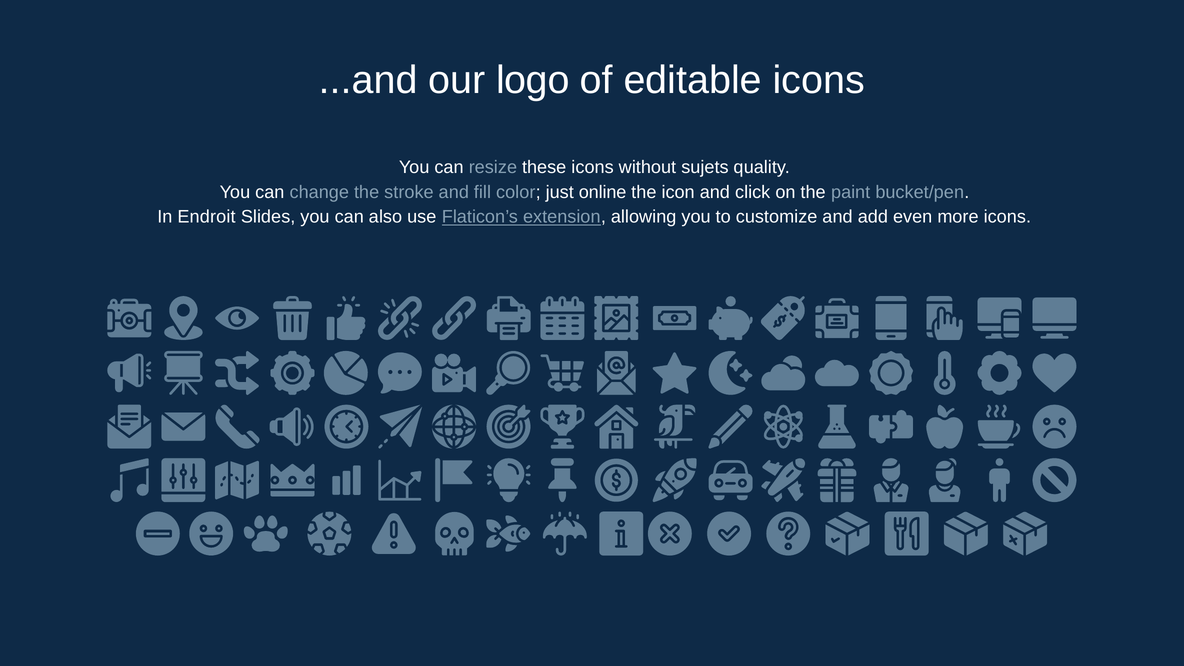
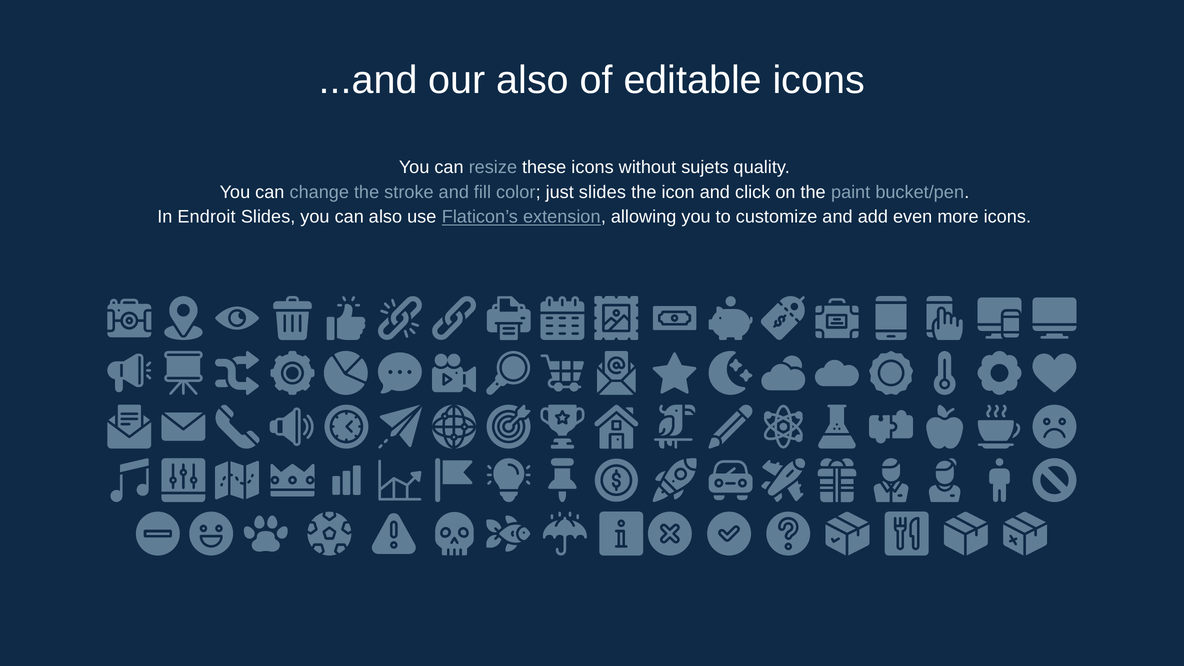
our logo: logo -> also
just online: online -> slides
